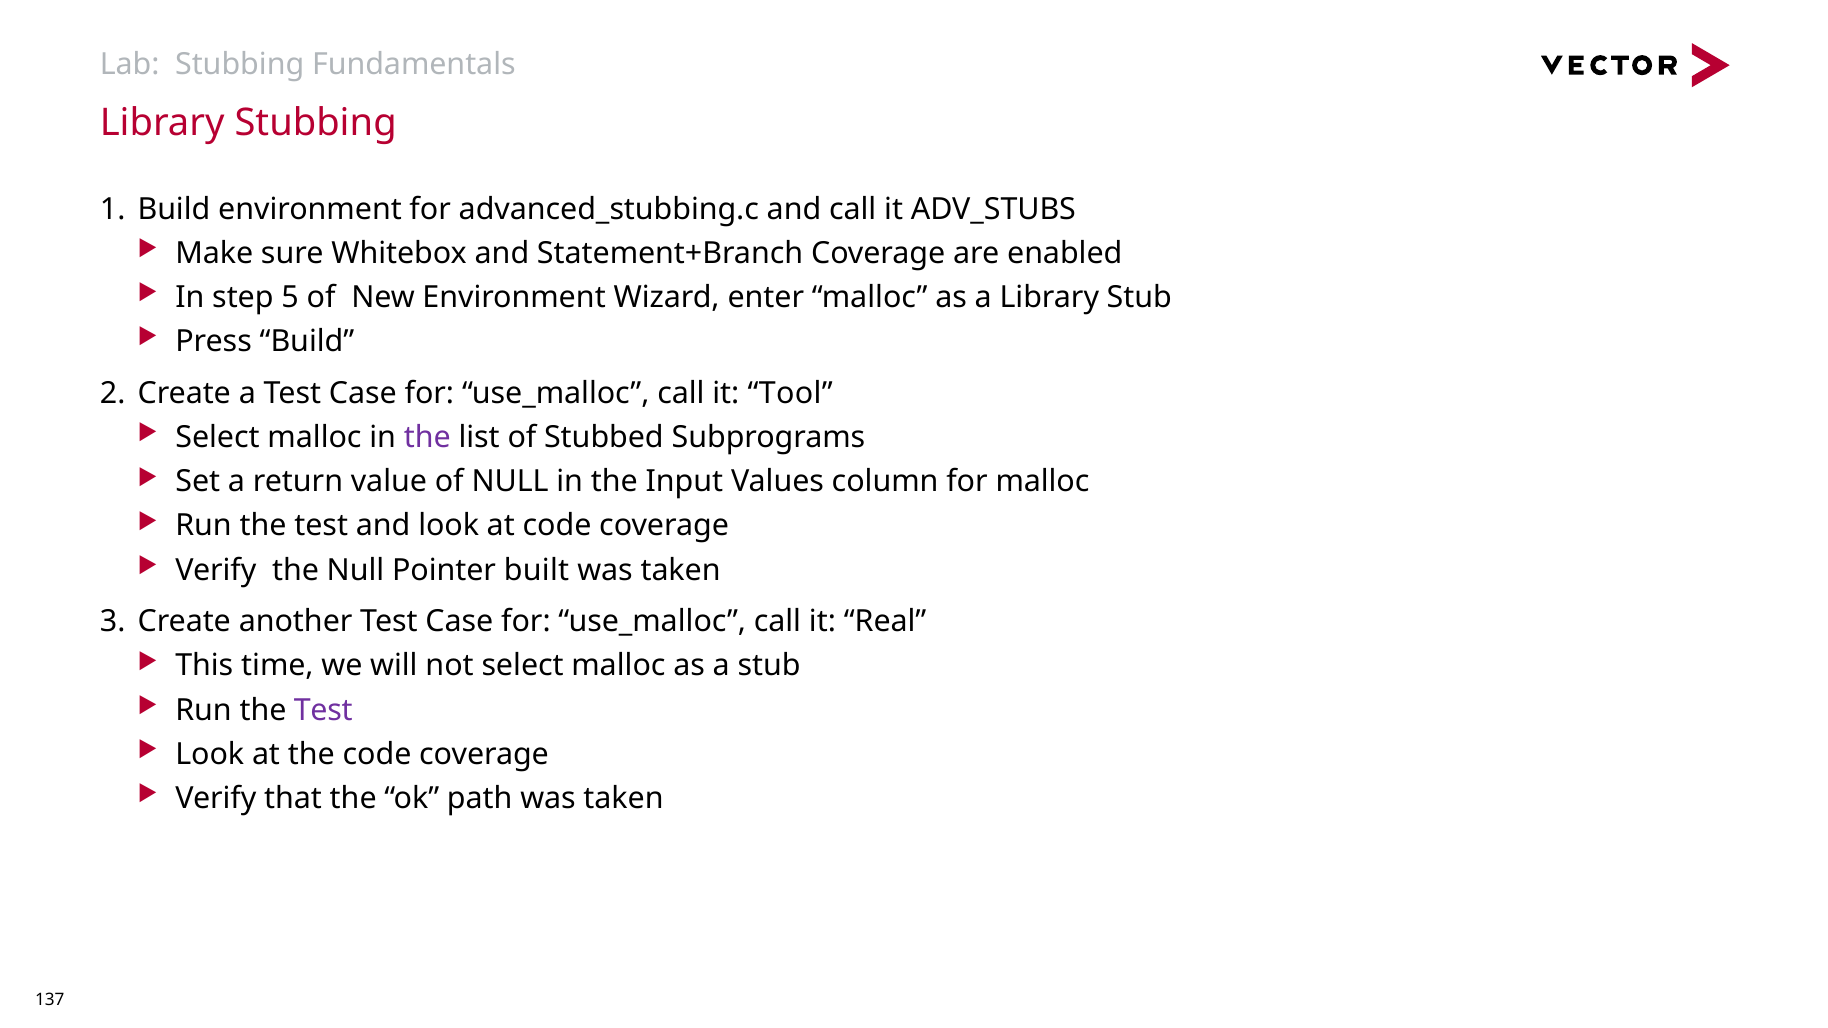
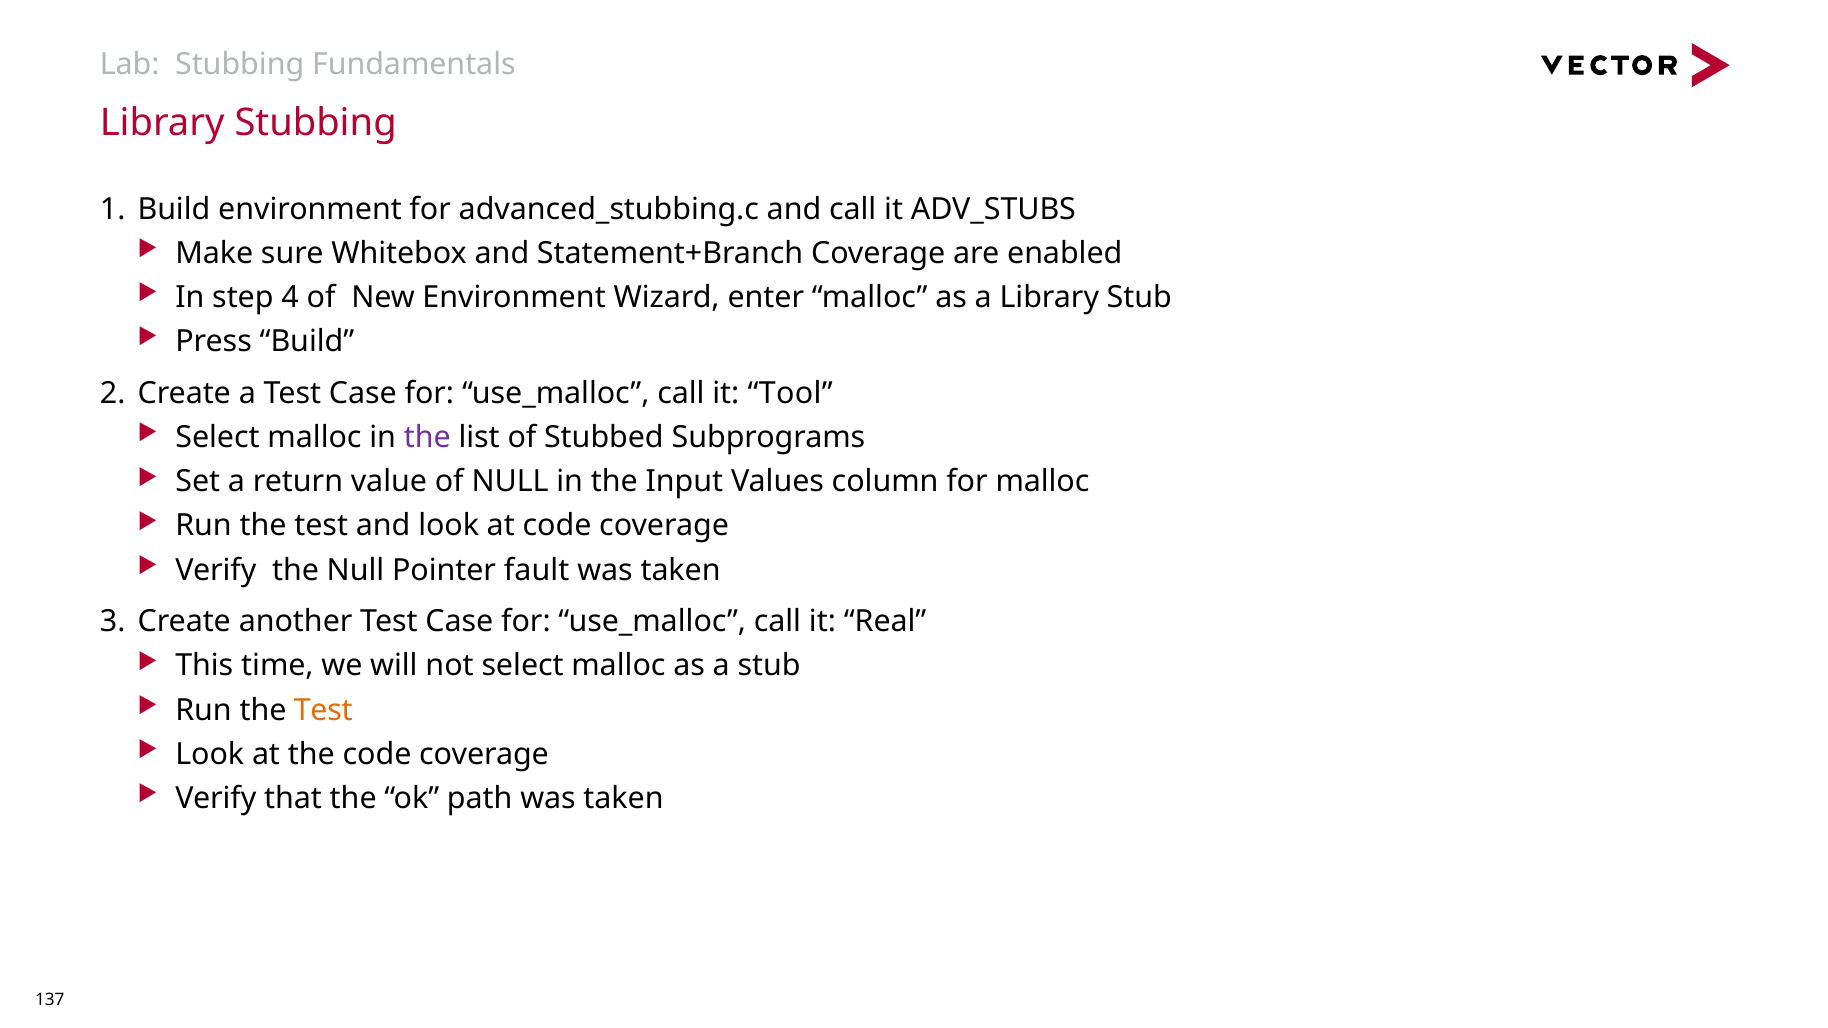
5: 5 -> 4
built: built -> fault
Test at (323, 710) colour: purple -> orange
